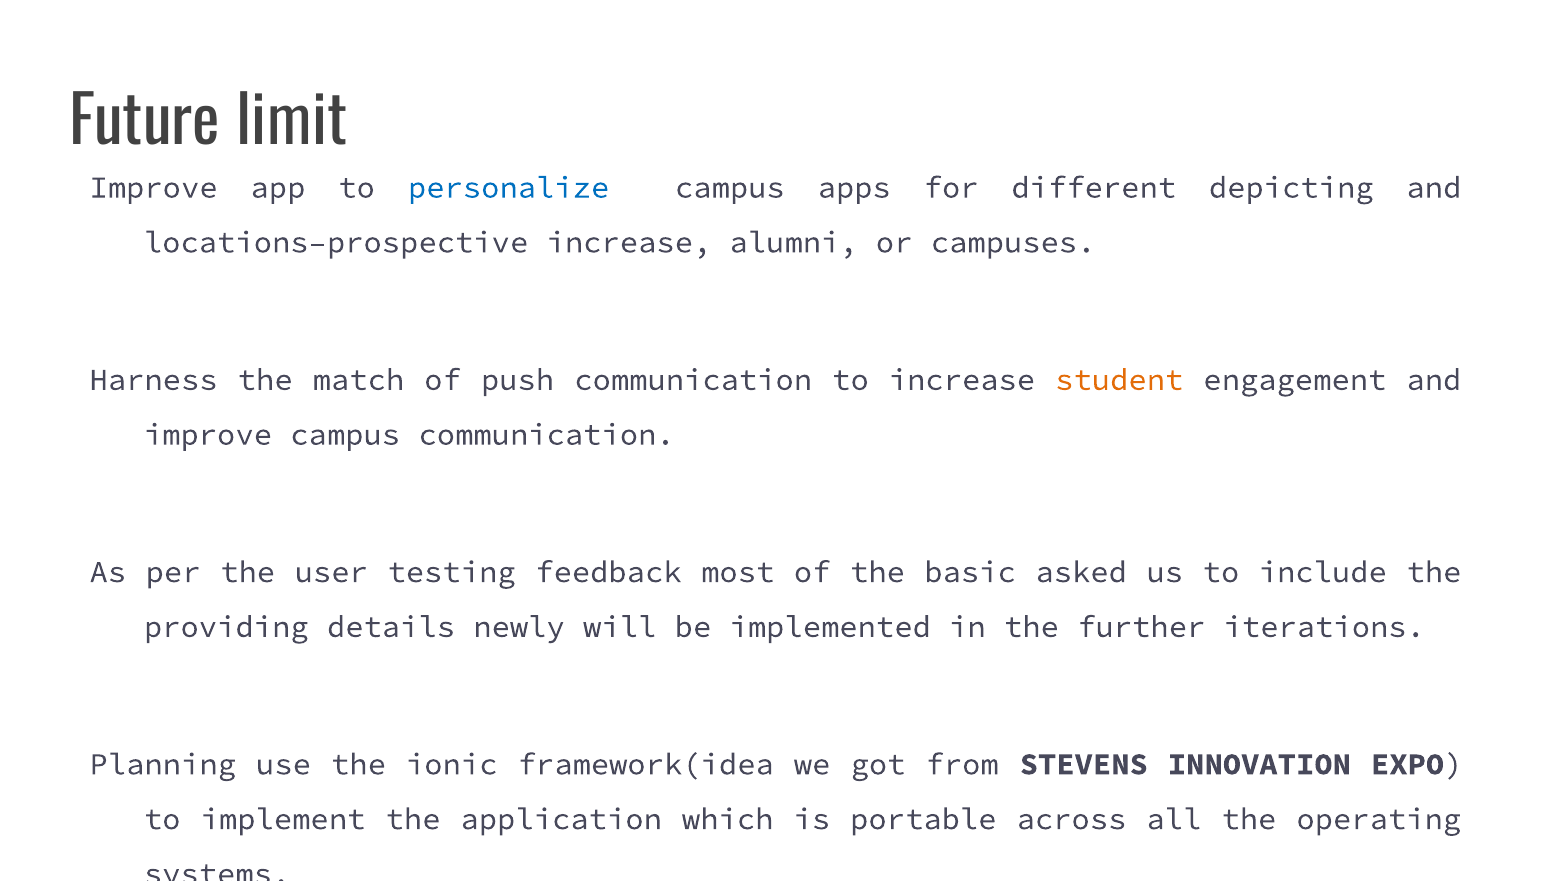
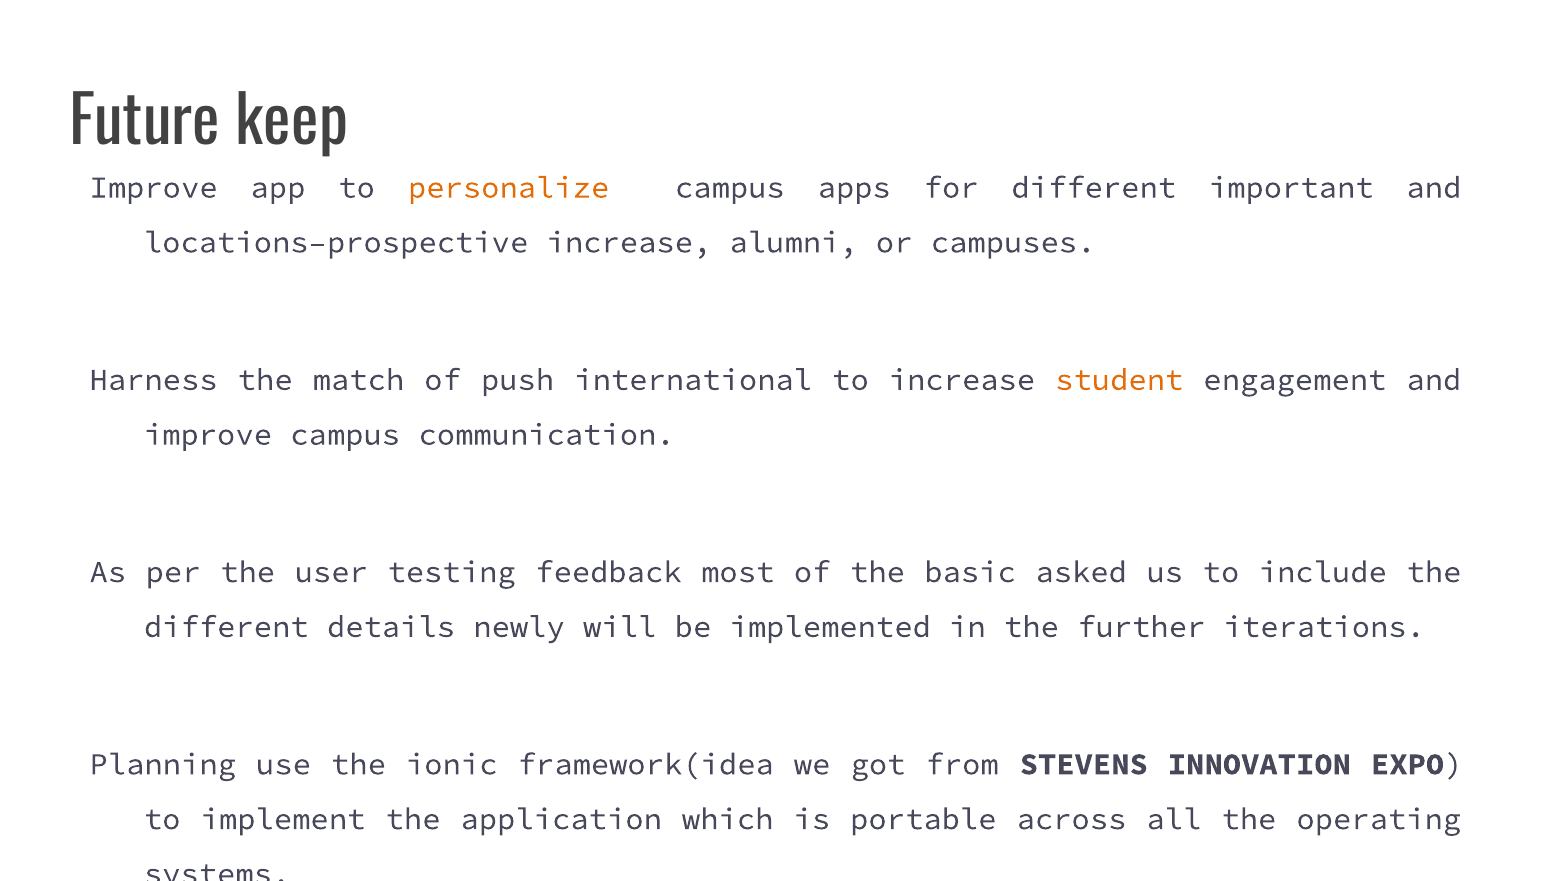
limit: limit -> keep
personalize colour: blue -> orange
depicting: depicting -> important
push communication: communication -> international
providing at (226, 627): providing -> different
